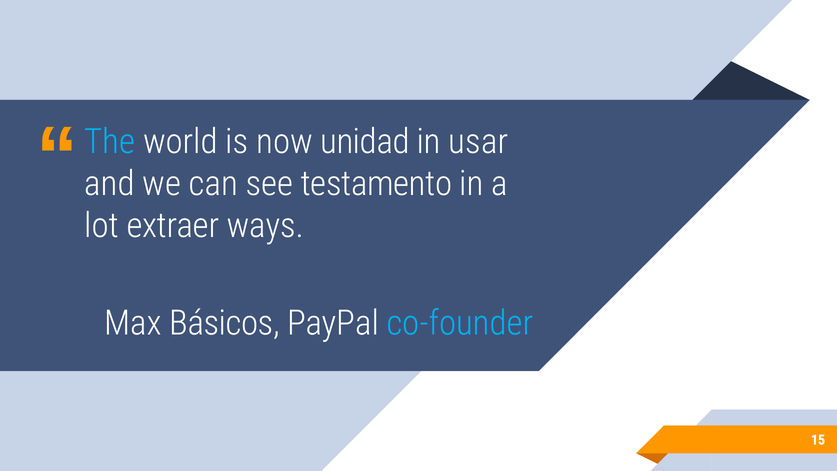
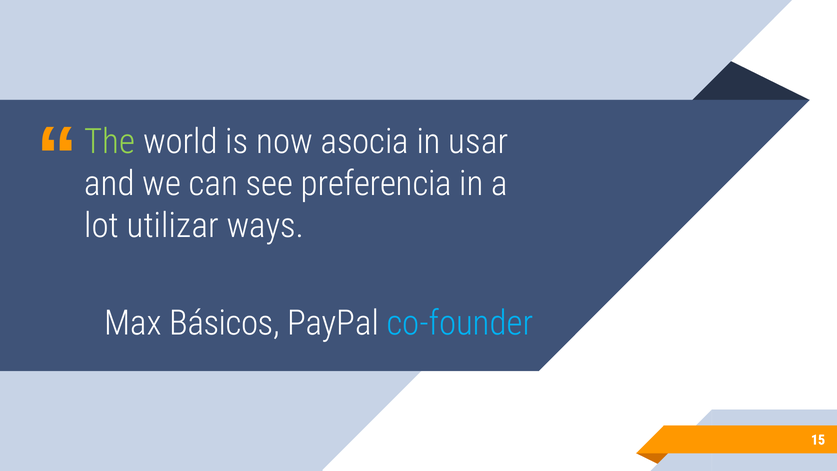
The colour: light blue -> light green
unidad: unidad -> asocia
testamento: testamento -> preferencia
extraer: extraer -> utilizar
